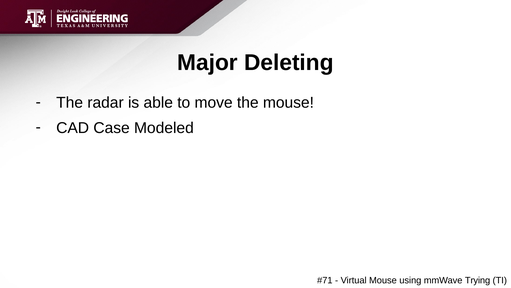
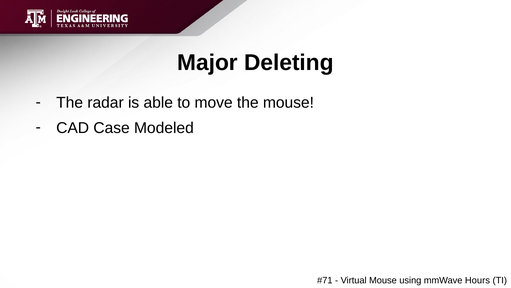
Trying: Trying -> Hours
